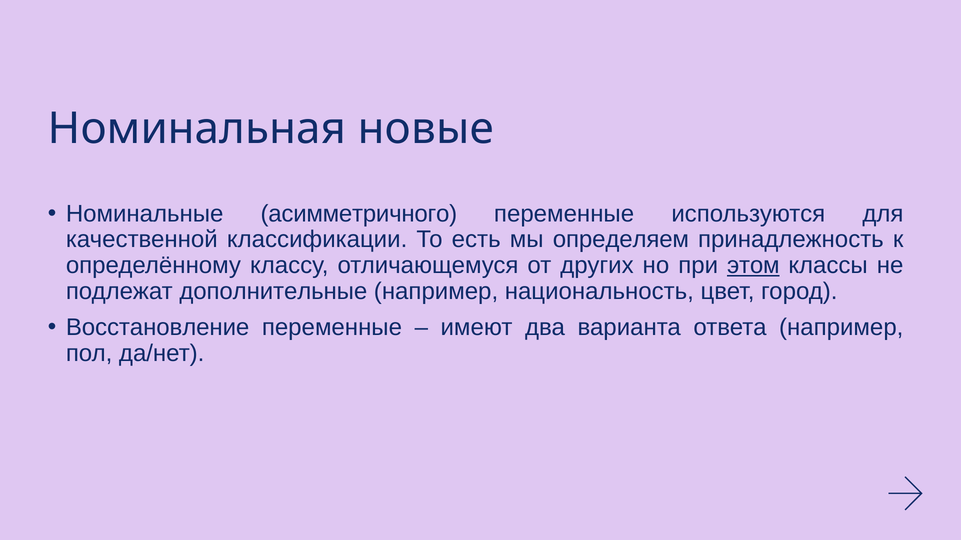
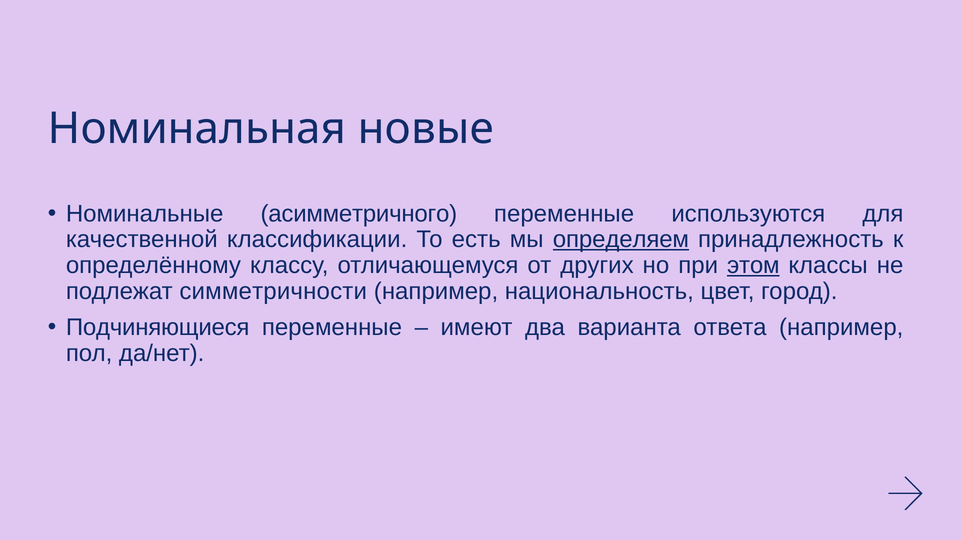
определяем underline: none -> present
дополнительные: дополнительные -> симметричности
Восстановление: Восстановление -> Подчиняющиеся
